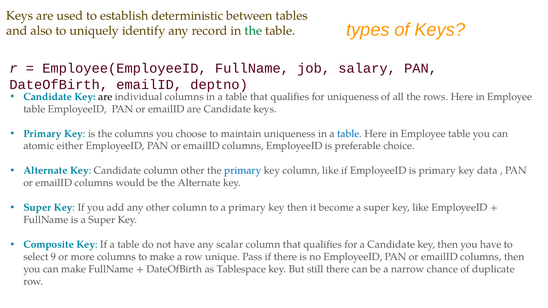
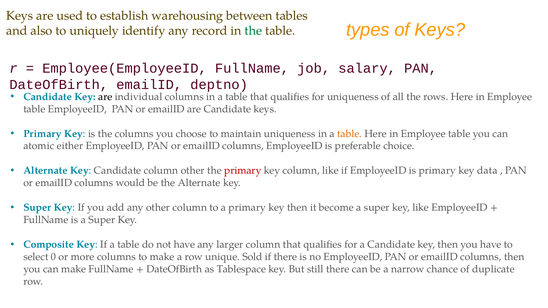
deterministic: deterministic -> warehousing
table at (350, 134) colour: blue -> orange
primary at (243, 171) colour: blue -> red
scalar: scalar -> larger
9: 9 -> 0
Pass: Pass -> Sold
